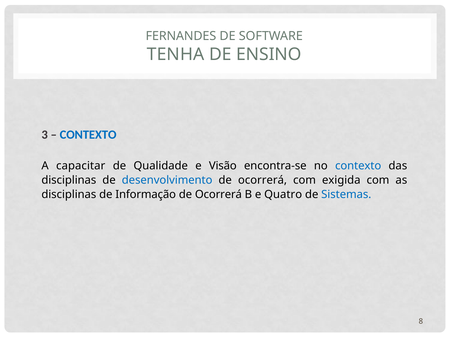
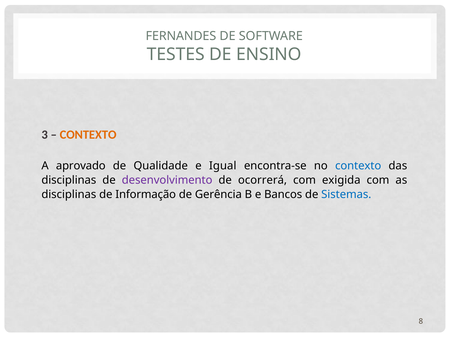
TENHA: TENHA -> TESTES
CONTEXTO at (88, 135) colour: blue -> orange
capacitar: capacitar -> aprovado
Visão: Visão -> Igual
desenvolvimento colour: blue -> purple
Ocorrerá at (218, 195): Ocorrerá -> Gerência
Quatro: Quatro -> Bancos
